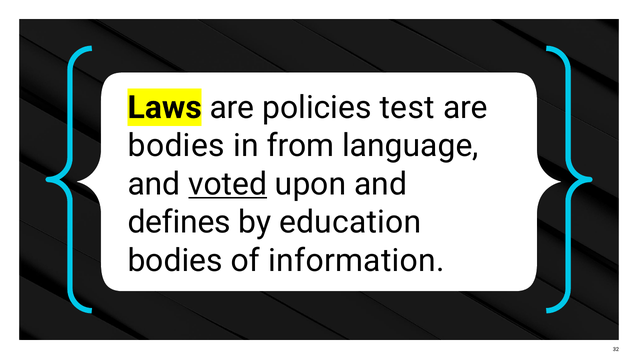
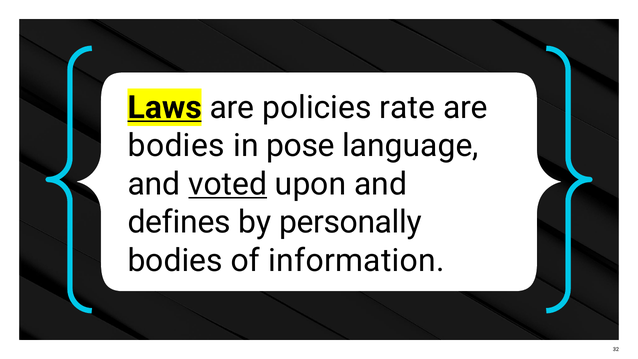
Laws underline: none -> present
test: test -> rate
from: from -> pose
education: education -> personally
